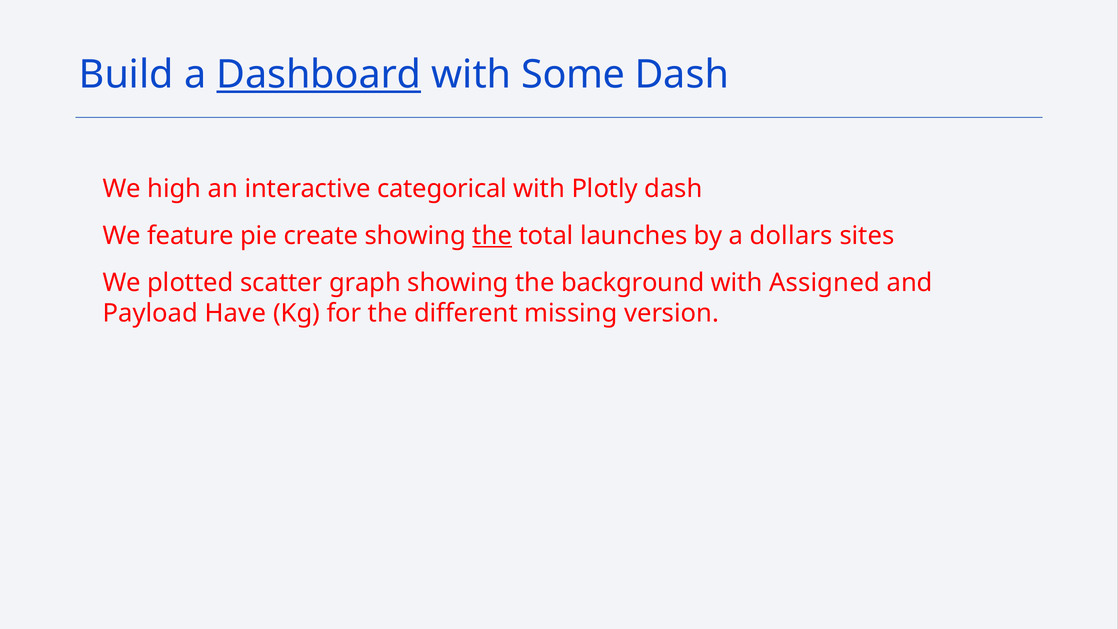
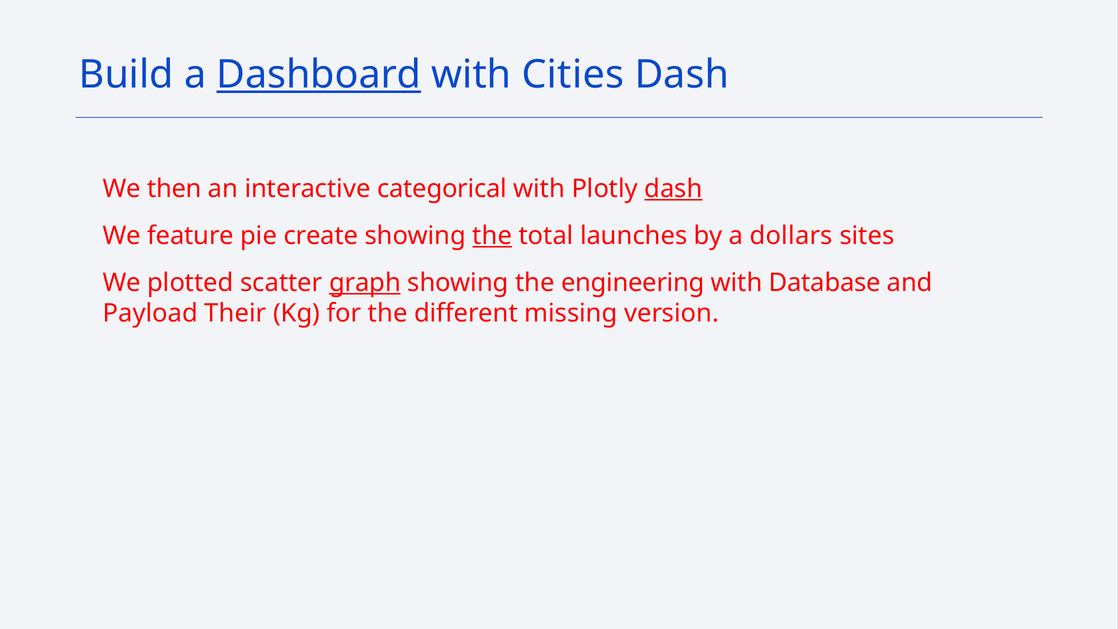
Some: Some -> Cities
high: high -> then
dash at (673, 189) underline: none -> present
graph underline: none -> present
background: background -> engineering
Assigned: Assigned -> Database
Have: Have -> Their
